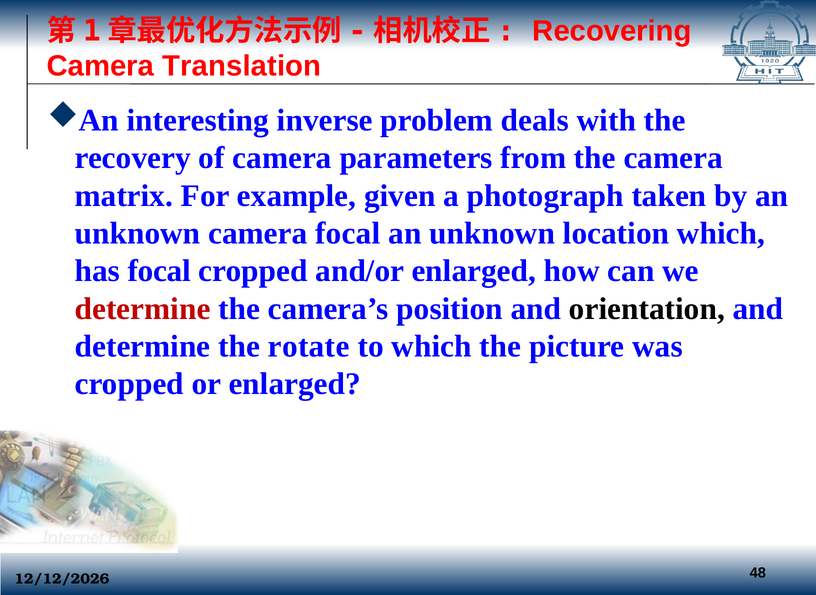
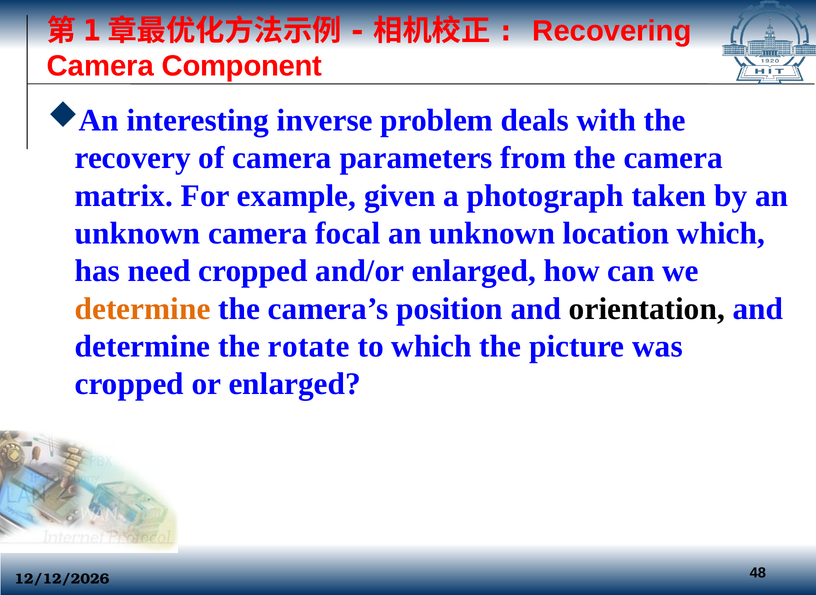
Translation: Translation -> Component
has focal: focal -> need
determine at (143, 309) colour: red -> orange
